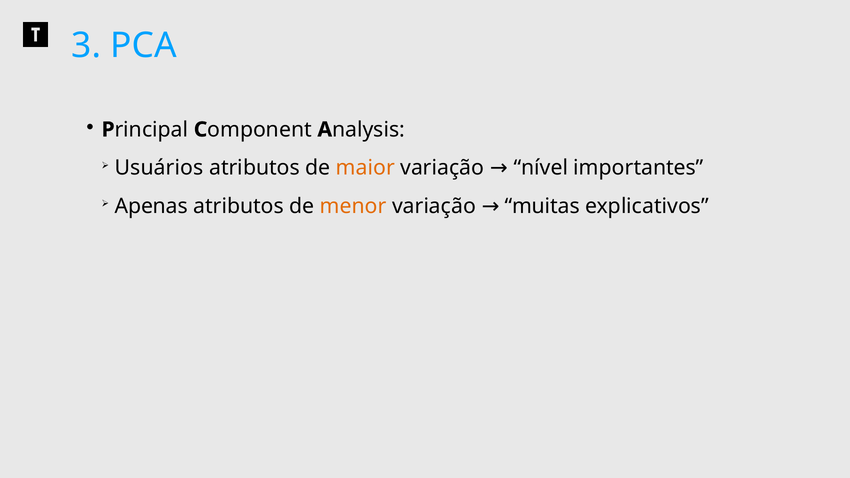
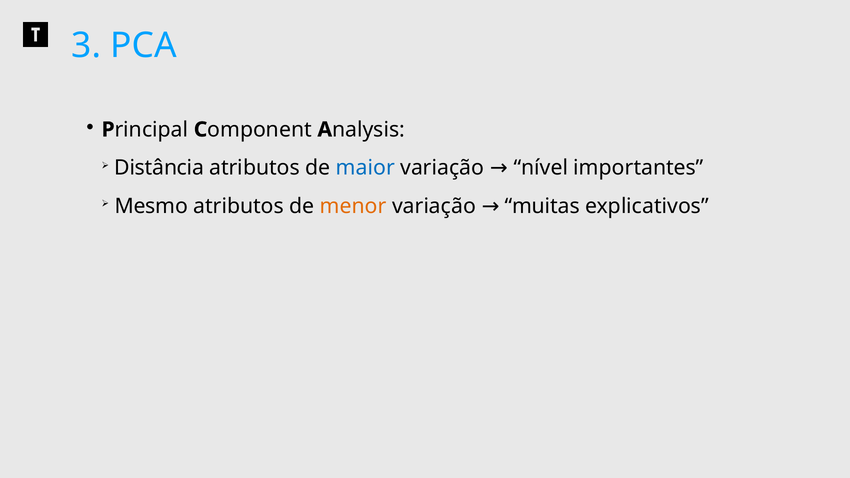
Usuários: Usuários -> Distância
maior colour: orange -> blue
Apenas: Apenas -> Mesmo
